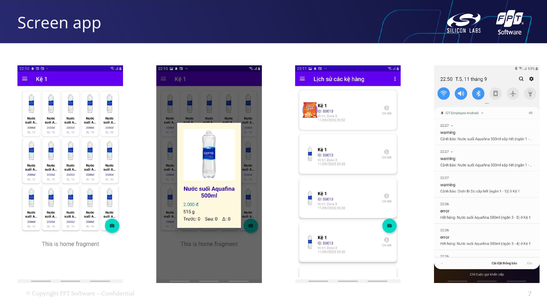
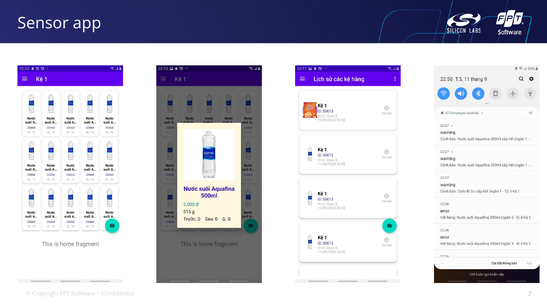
Screen: Screen -> Sensor
